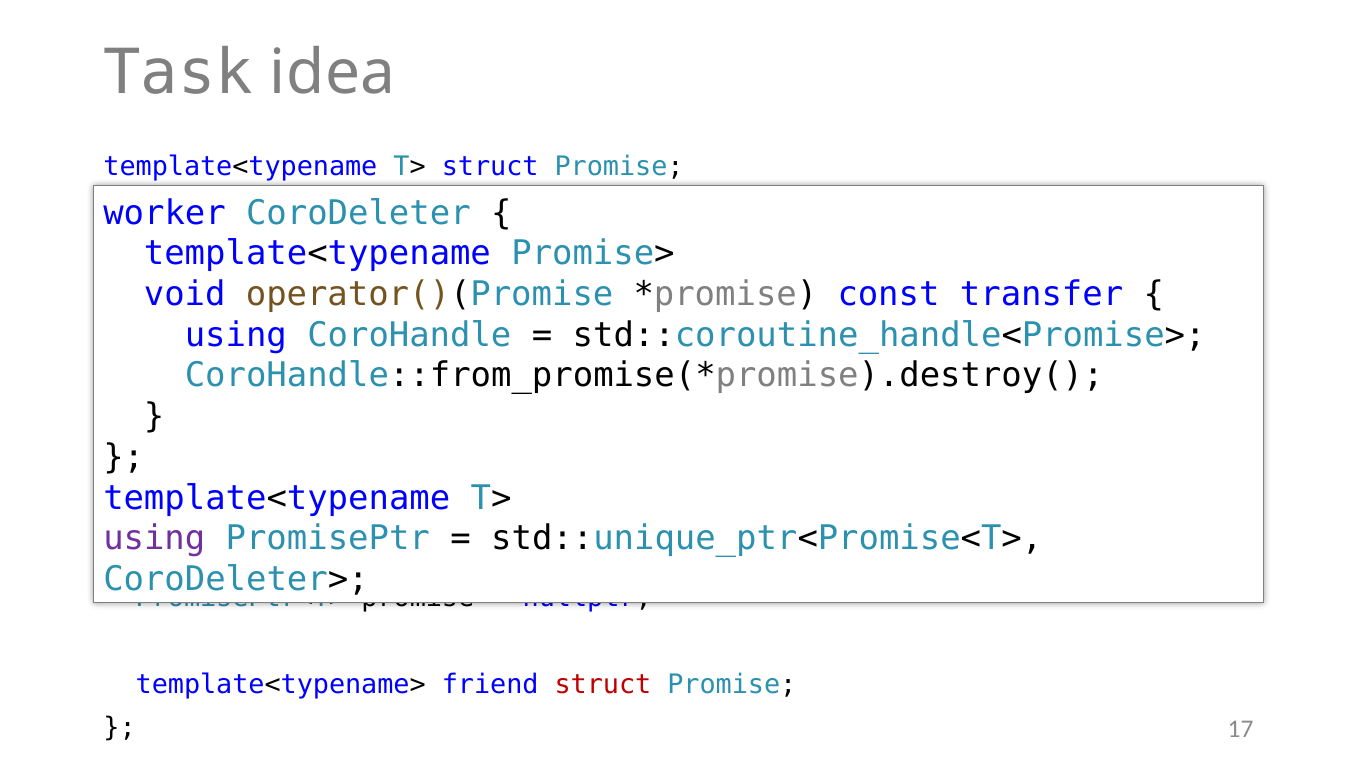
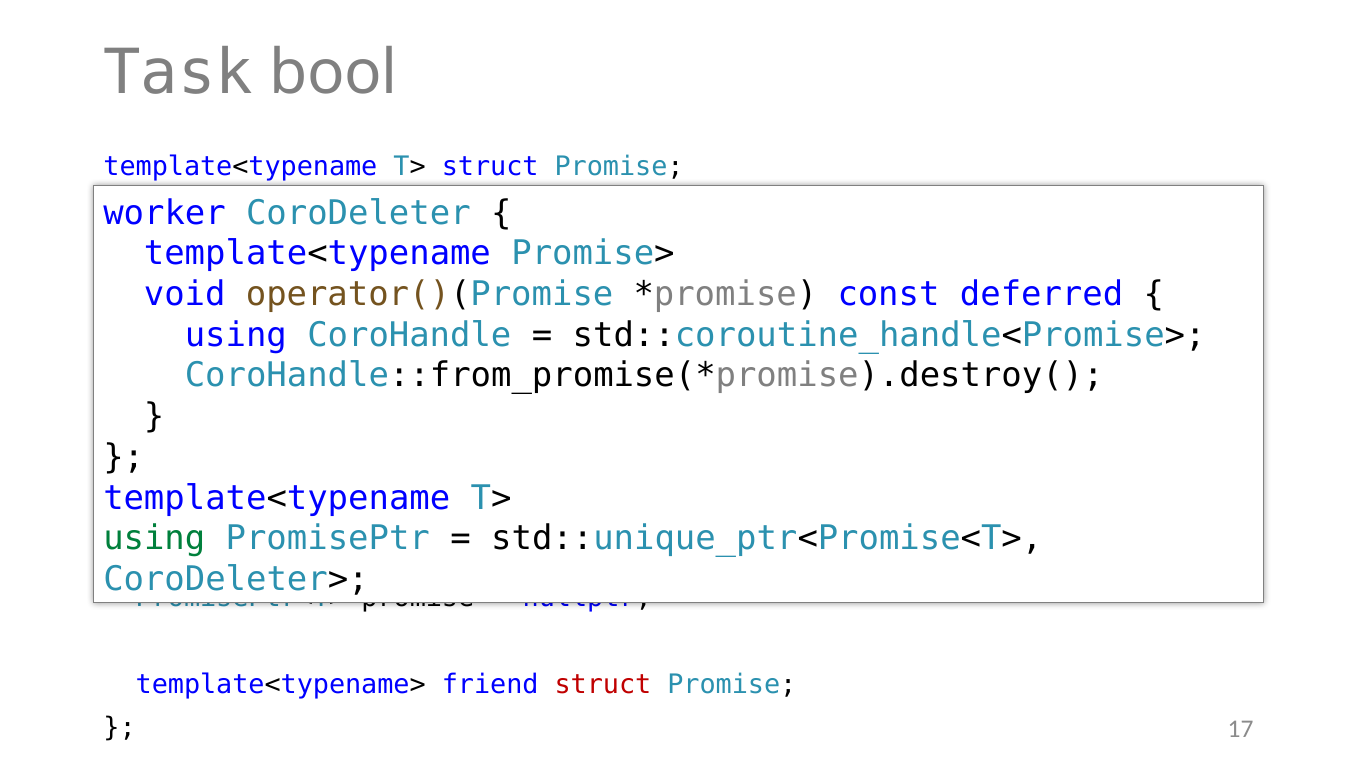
idea: idea -> bool
transfer: transfer -> deferred
using at (154, 539) colour: purple -> green
